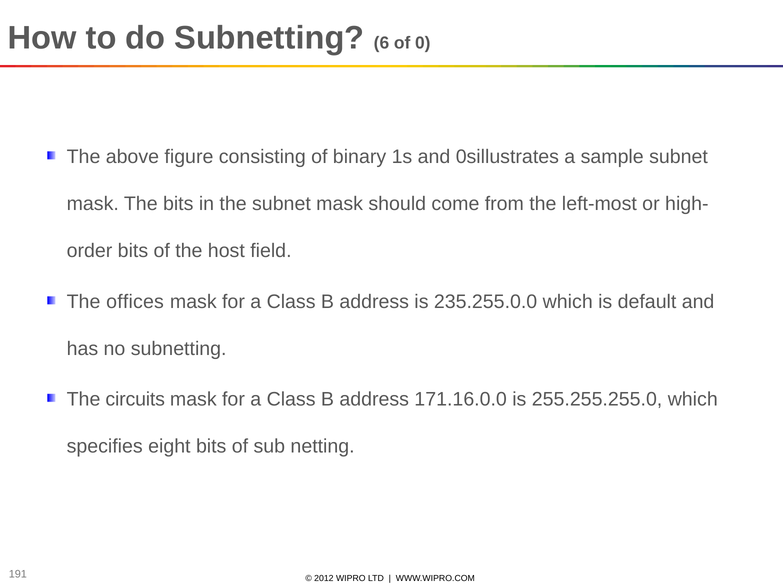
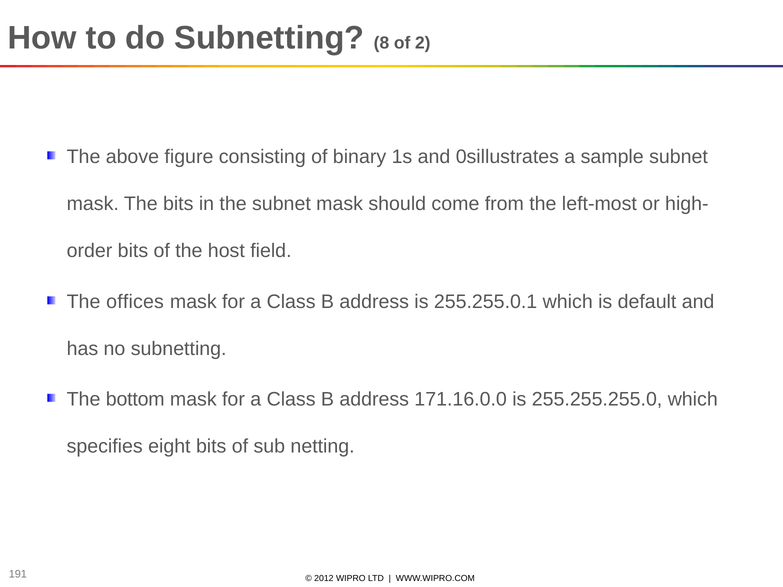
6: 6 -> 8
0: 0 -> 2
235.255.0.0: 235.255.0.0 -> 255.255.0.1
circuits: circuits -> bottom
